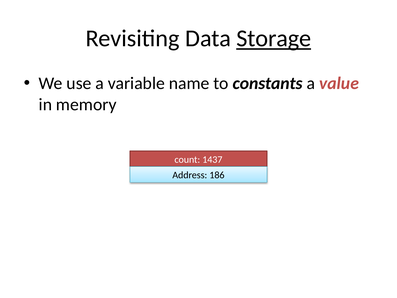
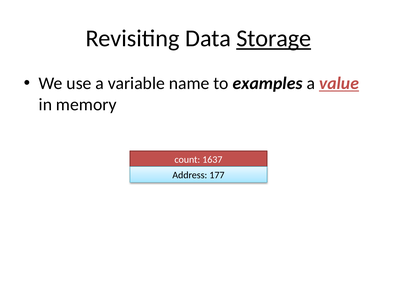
constants: constants -> examples
value underline: none -> present
1437: 1437 -> 1637
186: 186 -> 177
